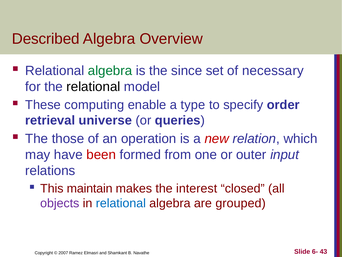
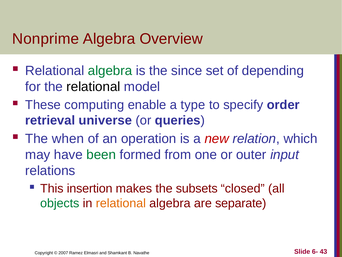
Described: Described -> Nonprime
necessary: necessary -> depending
those: those -> when
been colour: red -> green
maintain: maintain -> insertion
interest: interest -> subsets
objects colour: purple -> green
relational at (121, 203) colour: blue -> orange
grouped: grouped -> separate
